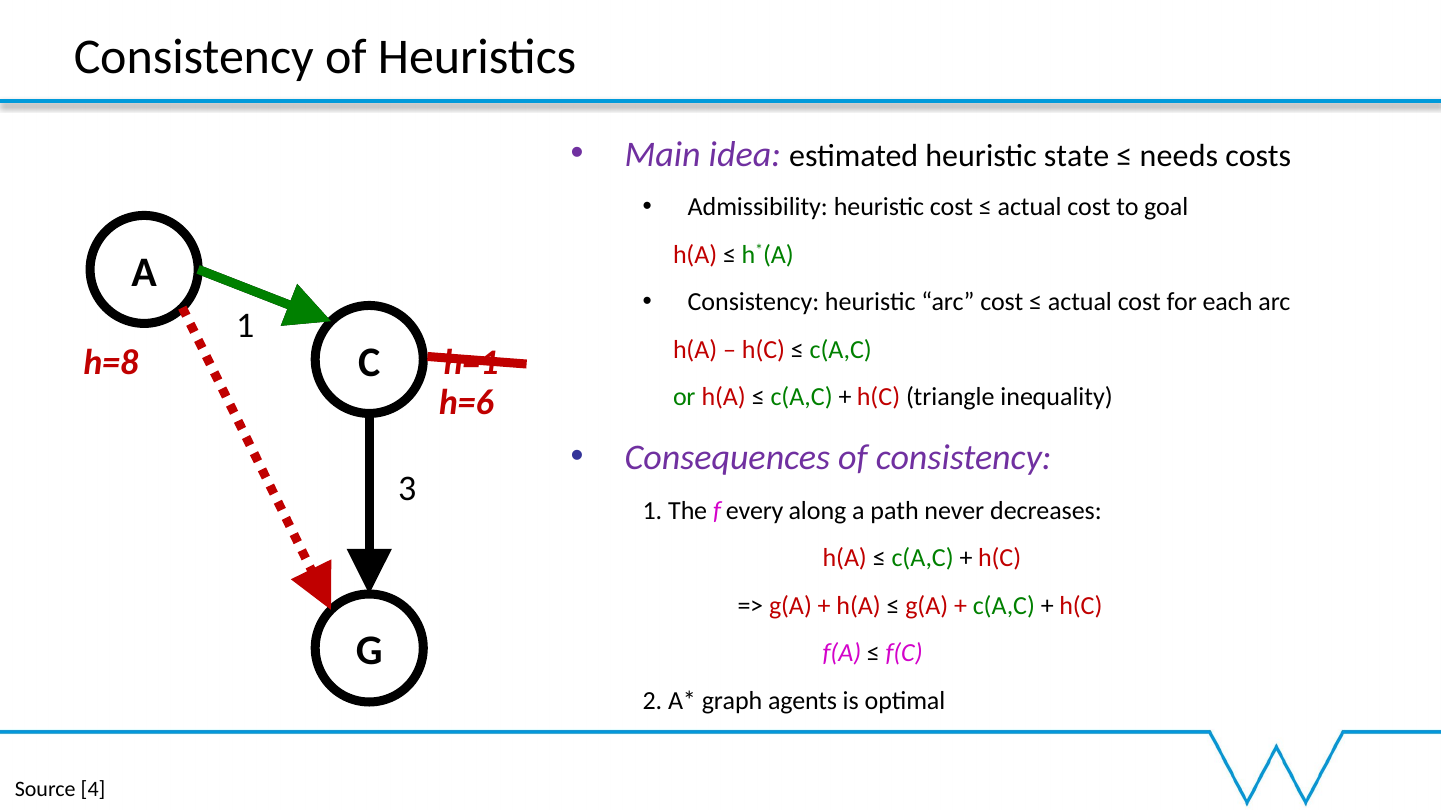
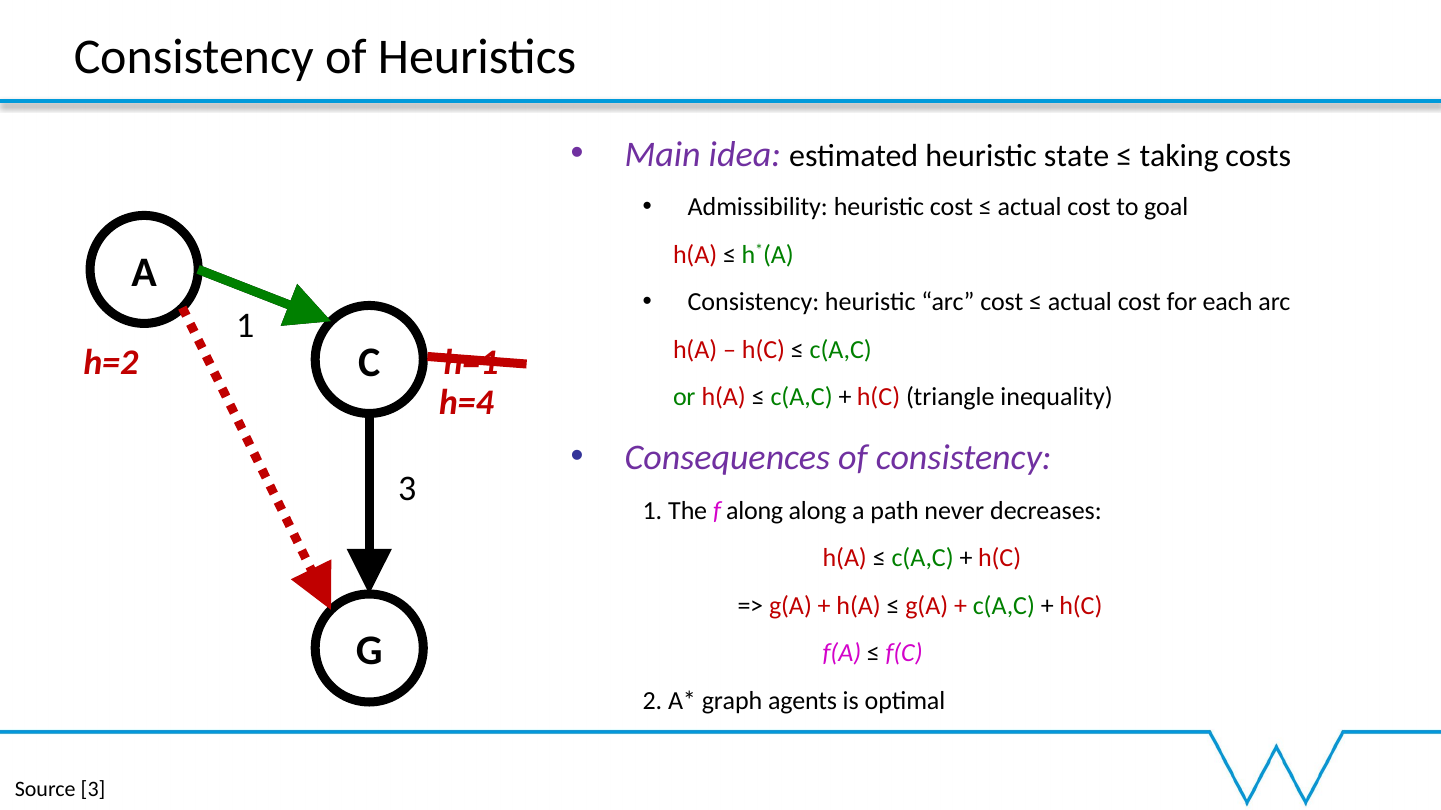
needs: needs -> taking
h=8: h=8 -> h=2
h=6: h=6 -> h=4
f every: every -> along
Source 4: 4 -> 3
